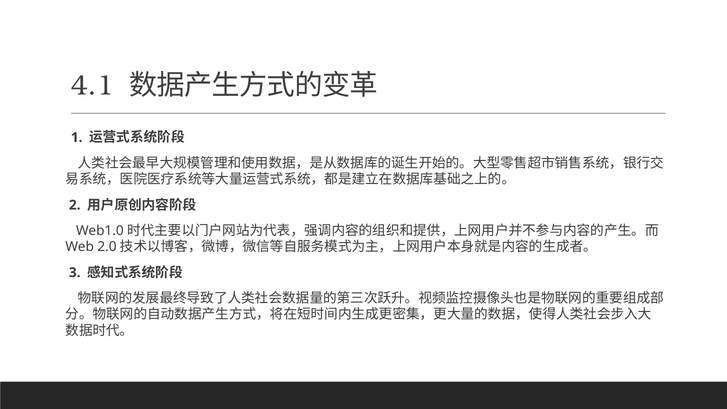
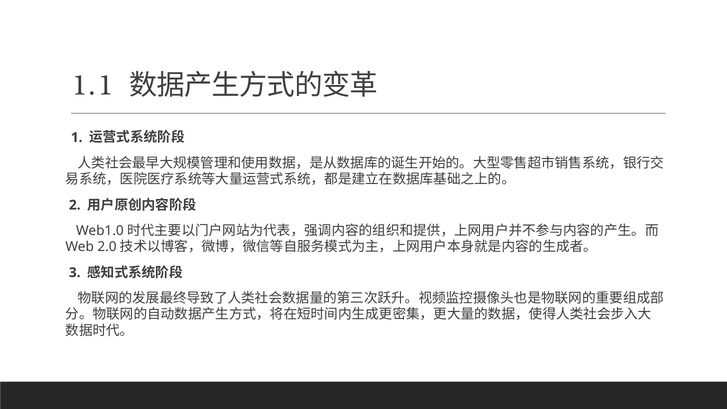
4.1: 4.1 -> 1.1
